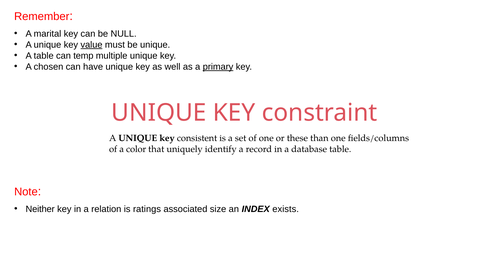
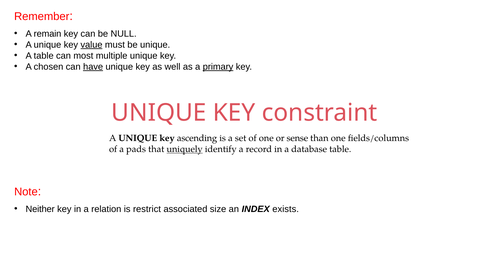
marital: marital -> remain
temp: temp -> most
have underline: none -> present
consistent: consistent -> ascending
these: these -> sense
color: color -> pads
uniquely underline: none -> present
ratings: ratings -> restrict
